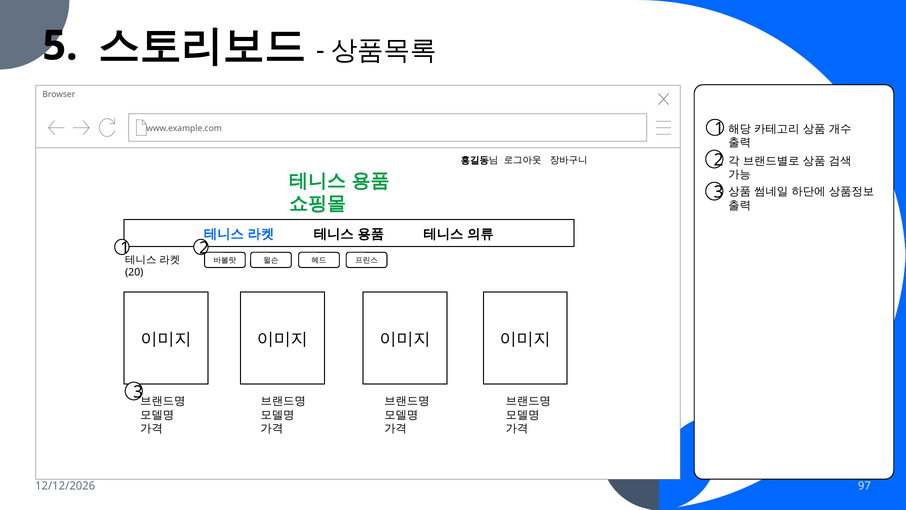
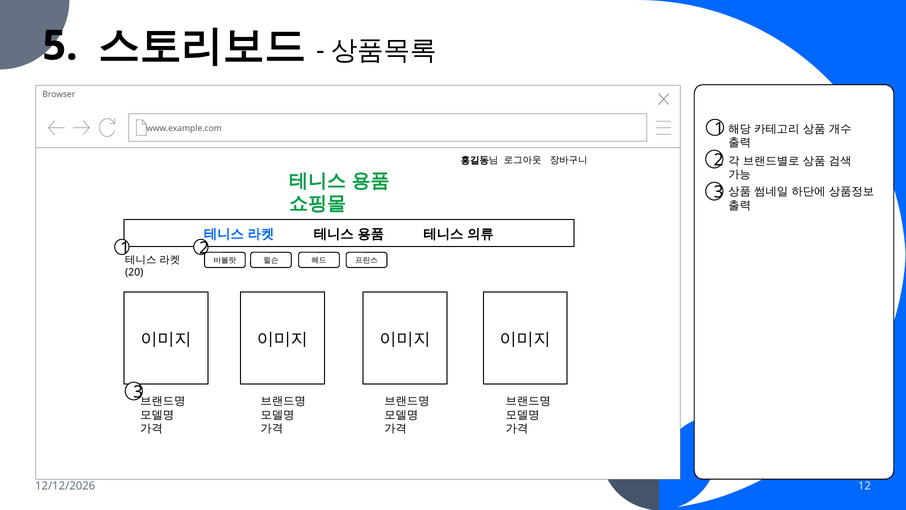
97: 97 -> 12
